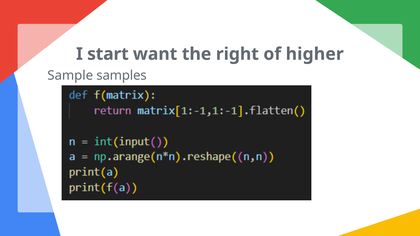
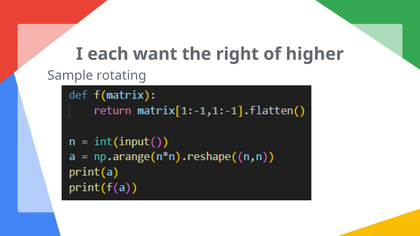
start: start -> each
samples: samples -> rotating
